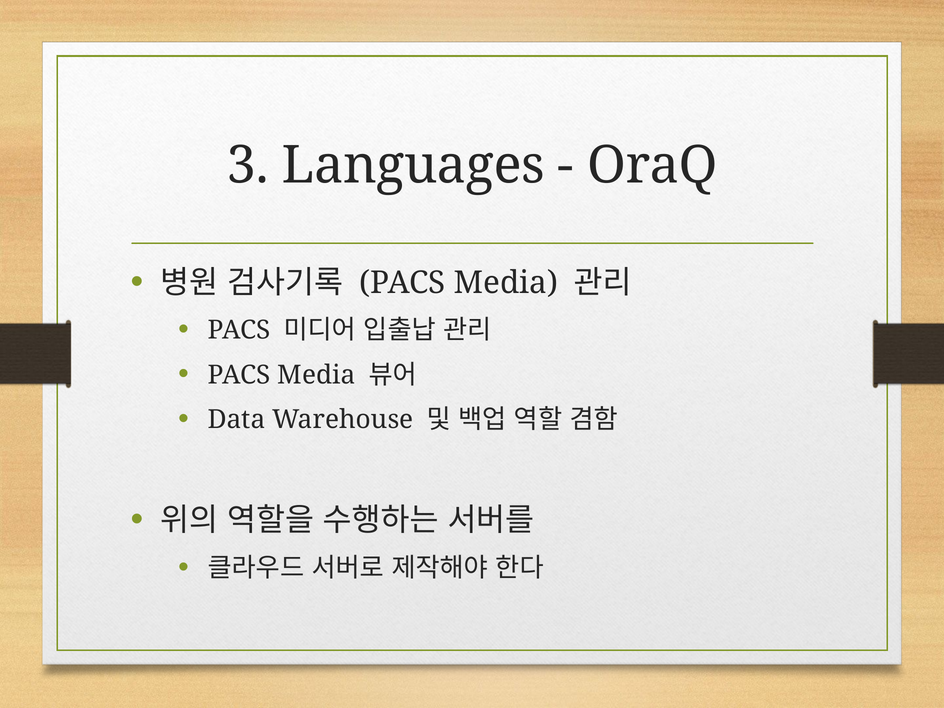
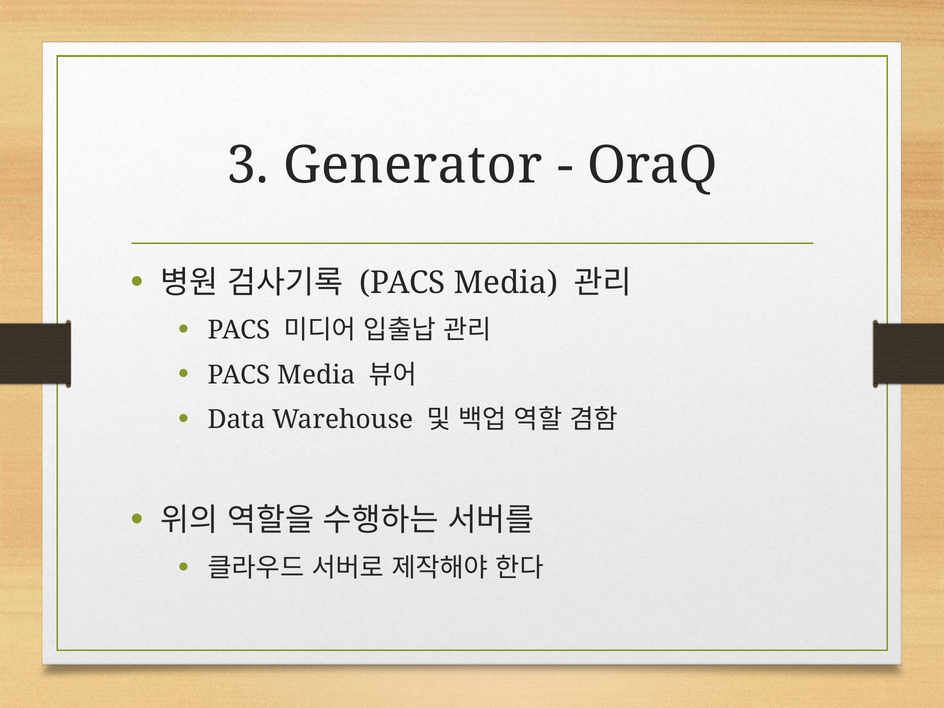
Languages: Languages -> Generator
